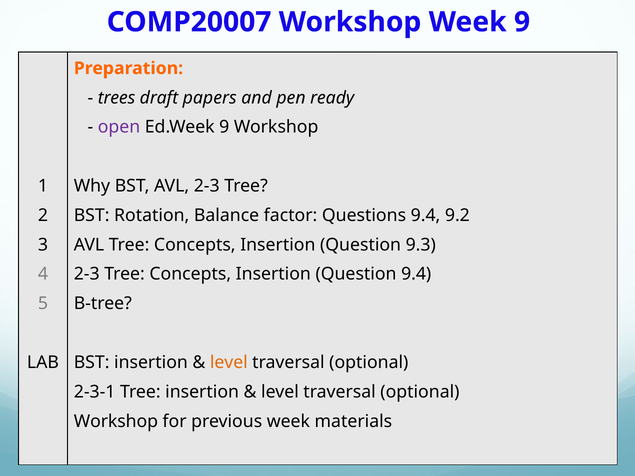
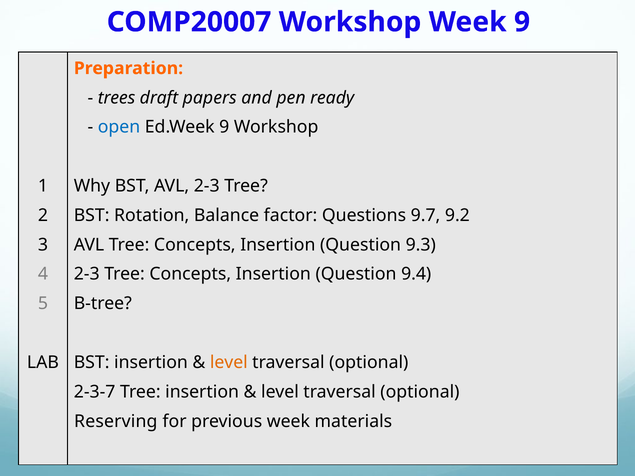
open colour: purple -> blue
Questions 9.4: 9.4 -> 9.7
2-3-1: 2-3-1 -> 2-3-7
Workshop at (116, 421): Workshop -> Reserving
